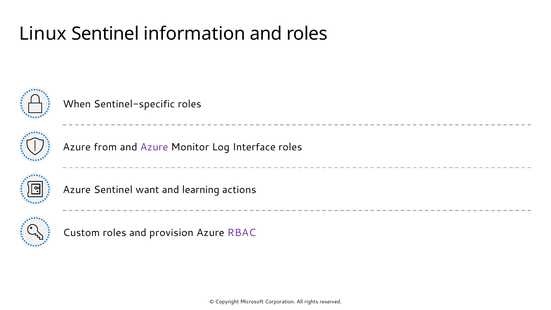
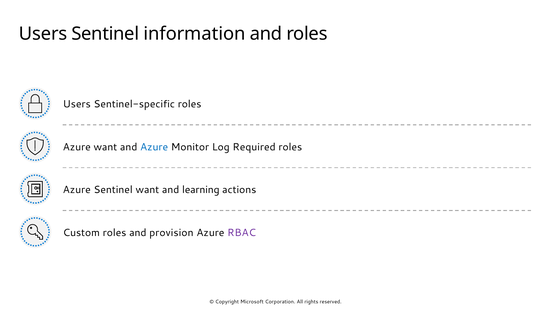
Linux at (43, 34): Linux -> Users
When at (77, 104): When -> Users
Azure from: from -> want
Azure at (154, 147) colour: purple -> blue
Interface: Interface -> Required
